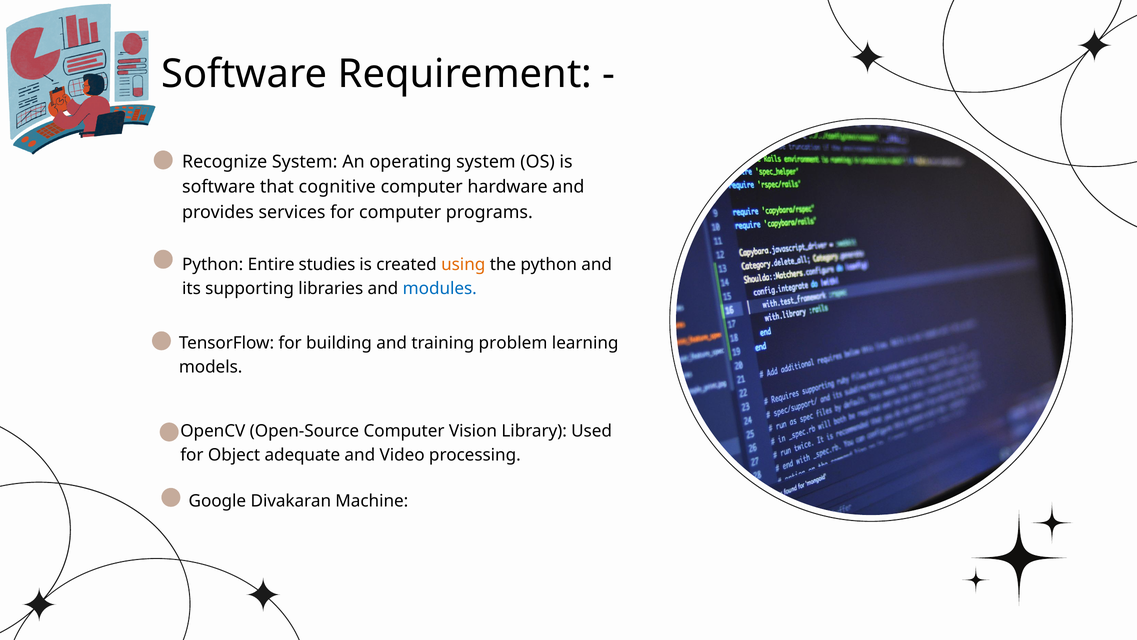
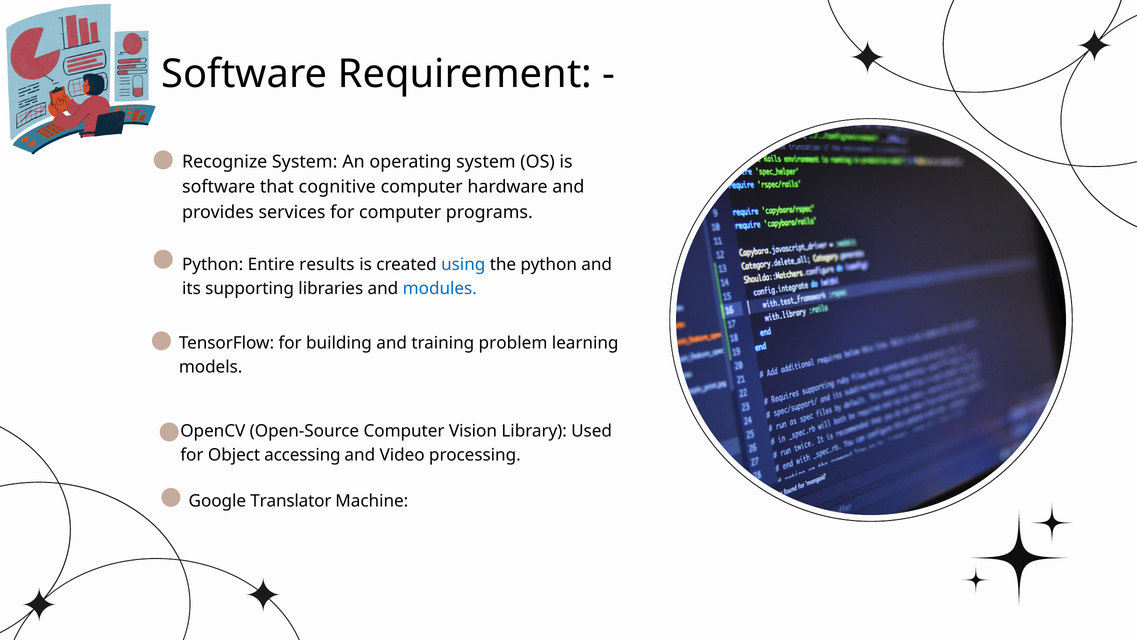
studies: studies -> results
using colour: orange -> blue
adequate: adequate -> accessing
Divakaran: Divakaran -> Translator
